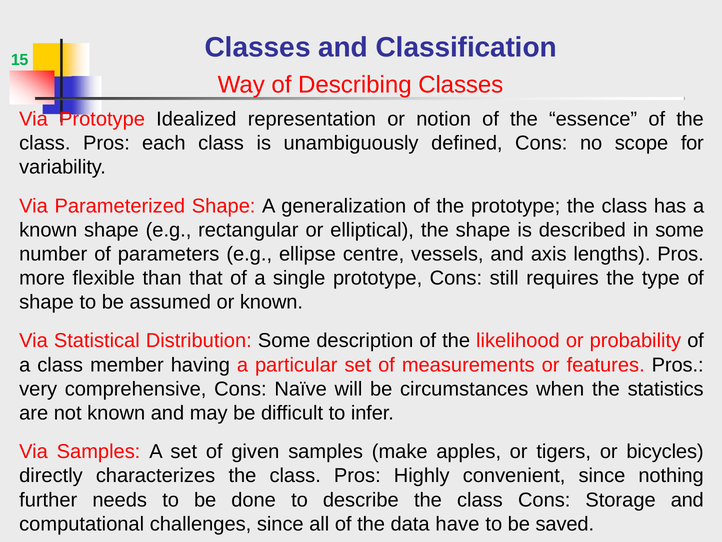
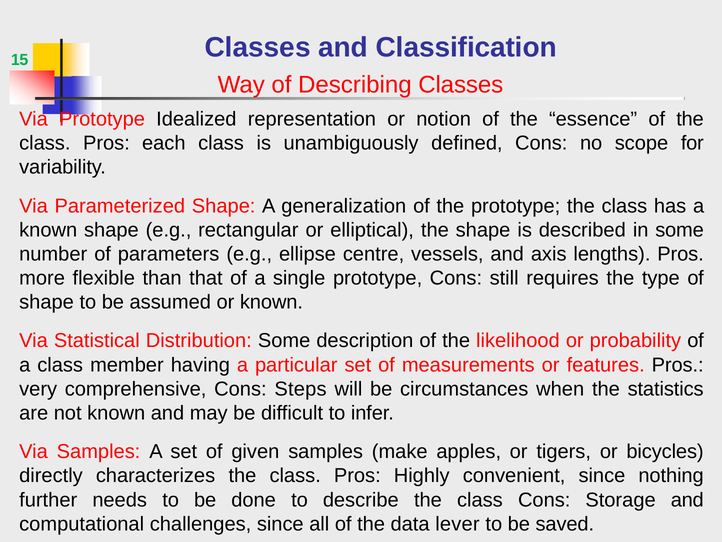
Naïve: Naïve -> Steps
have: have -> lever
